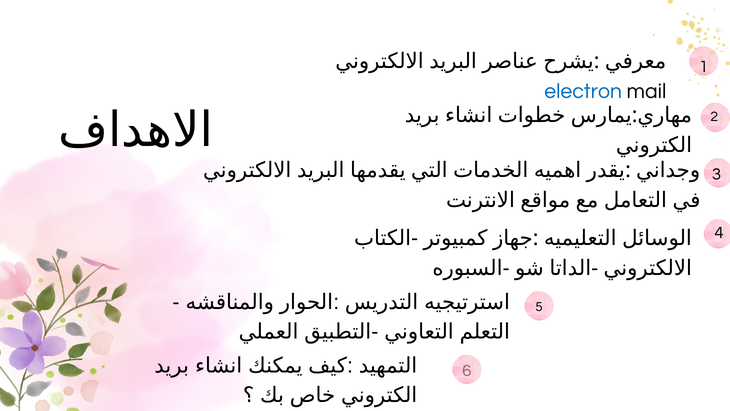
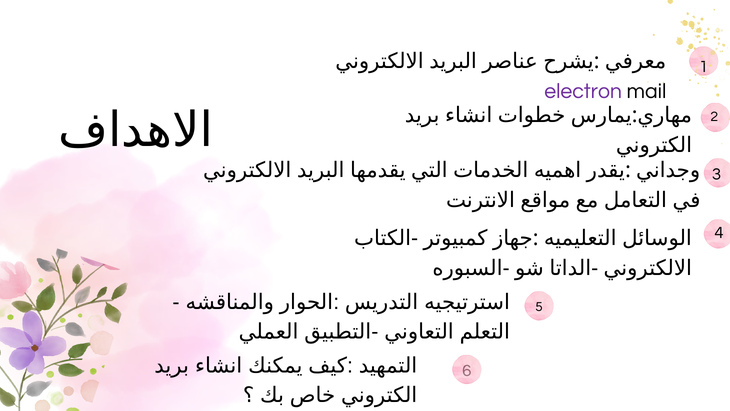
electron colour: blue -> purple
